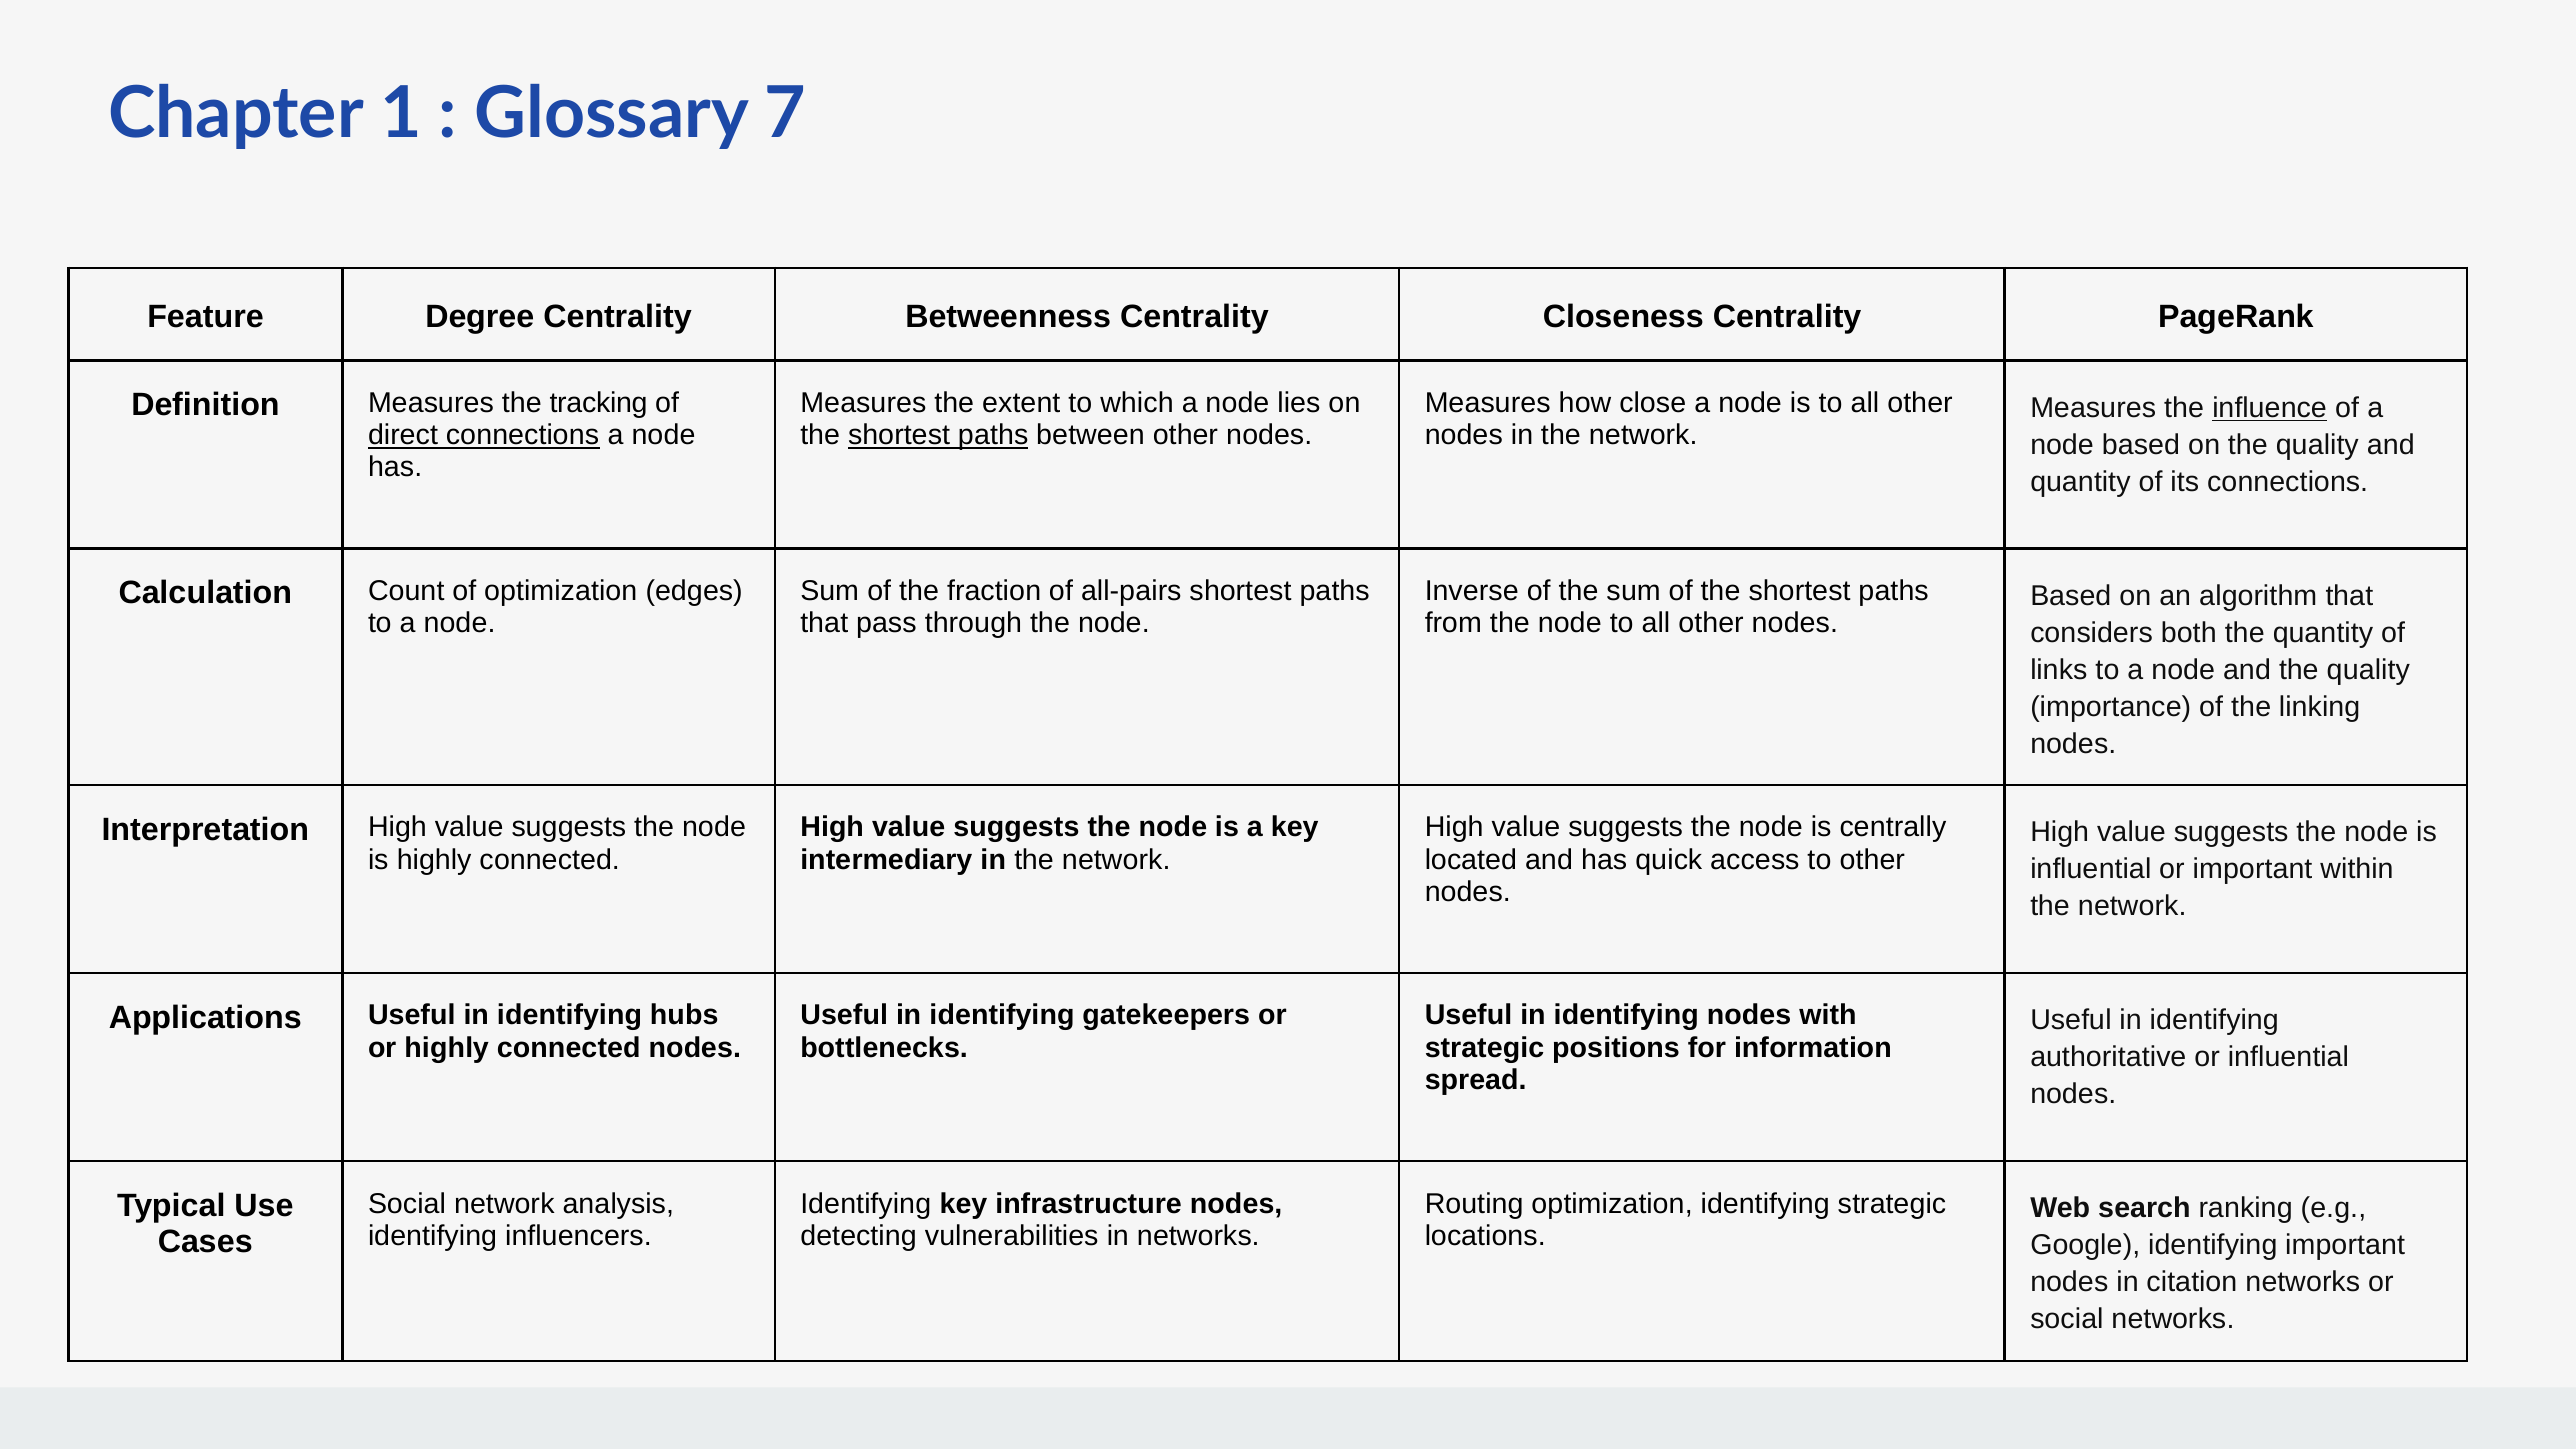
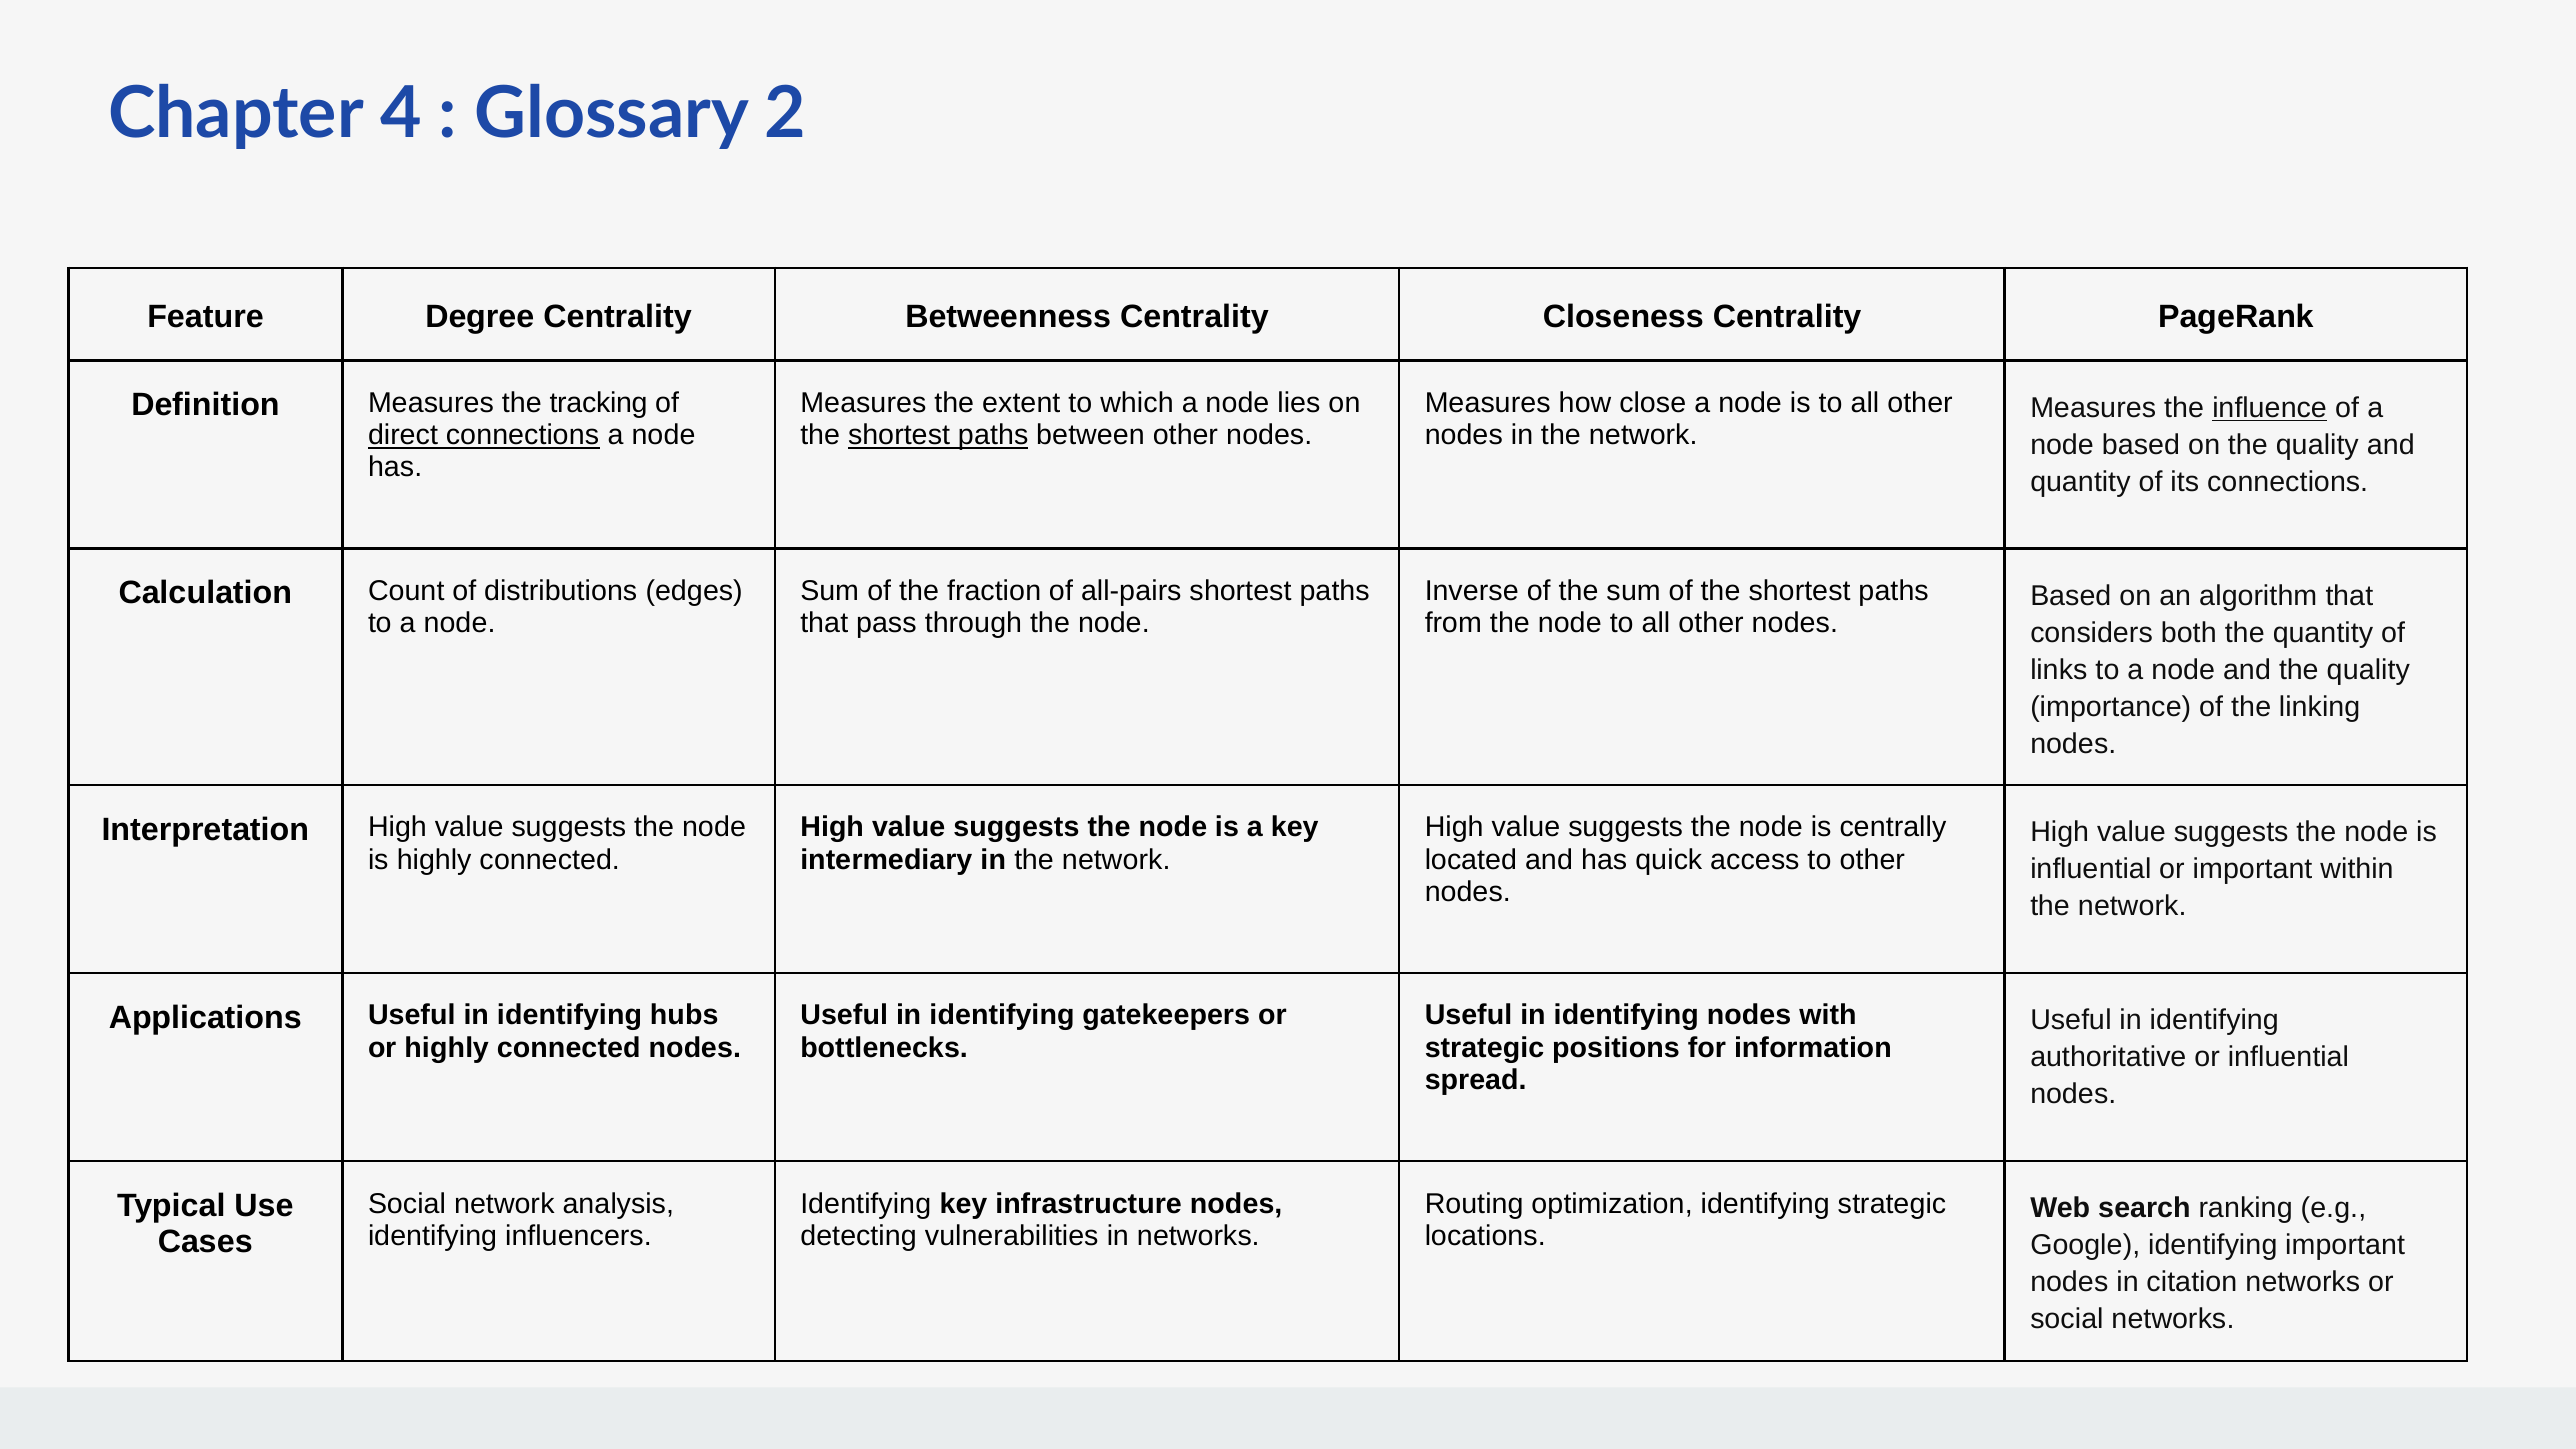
1: 1 -> 4
7: 7 -> 2
of optimization: optimization -> distributions
